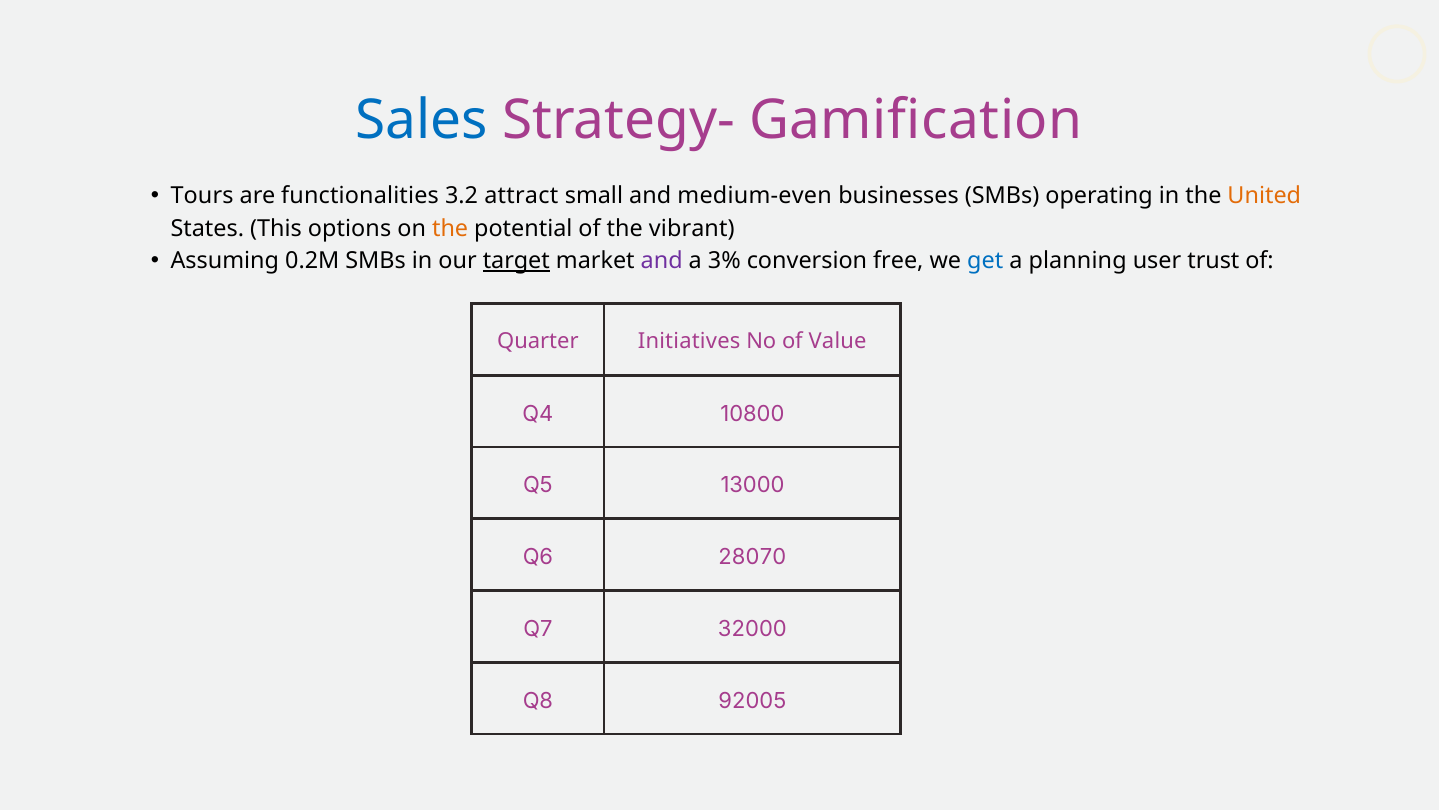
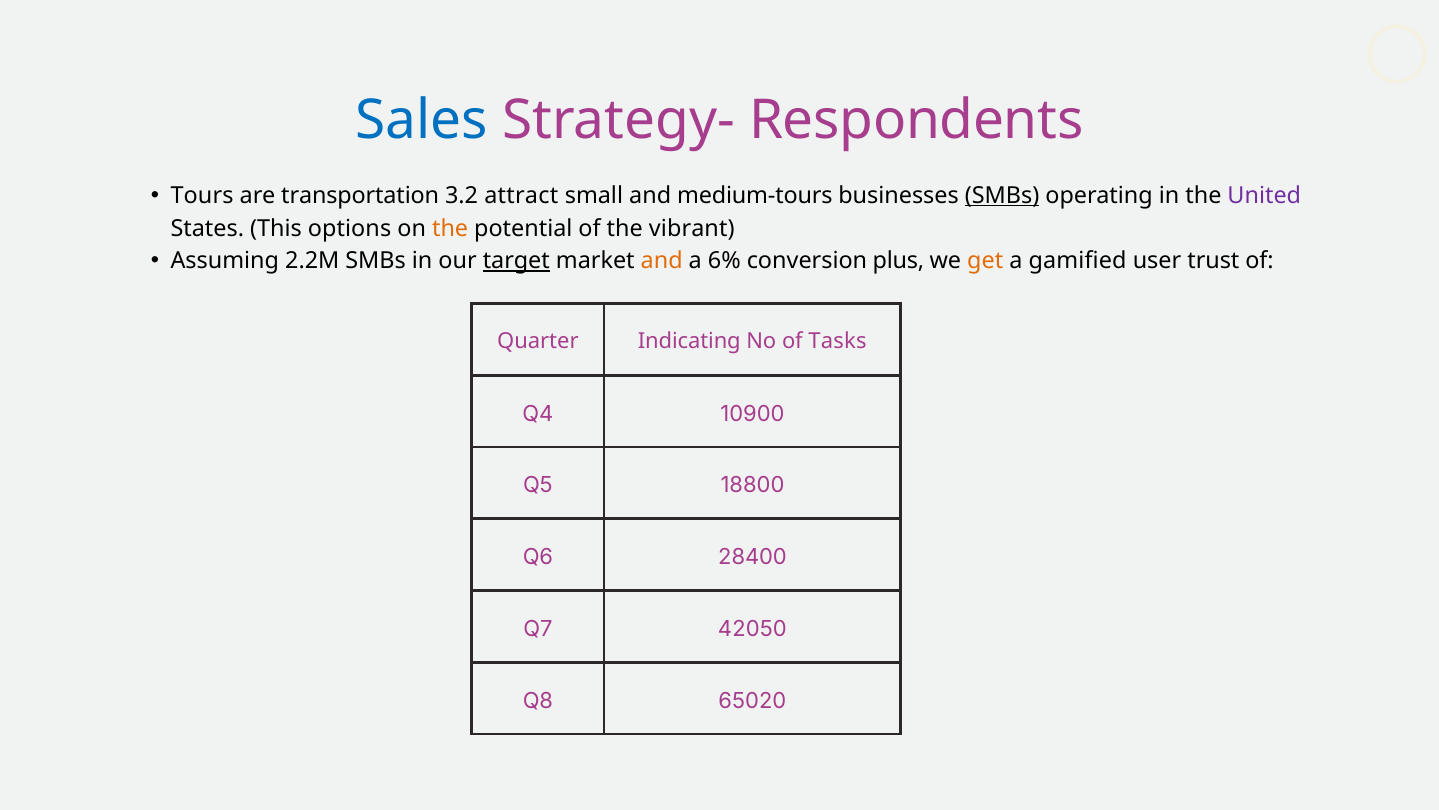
Gamification: Gamification -> Respondents
functionalities: functionalities -> transportation
medium-even: medium-even -> medium-tours
SMBs at (1002, 196) underline: none -> present
United colour: orange -> purple
0.2M: 0.2M -> 2.2M
and at (662, 261) colour: purple -> orange
3%: 3% -> 6%
free: free -> plus
get colour: blue -> orange
planning: planning -> gamified
Initiatives: Initiatives -> Indicating
Value: Value -> Tasks
10800: 10800 -> 10900
13000: 13000 -> 18800
28070: 28070 -> 28400
32000: 32000 -> 42050
92005: 92005 -> 65020
